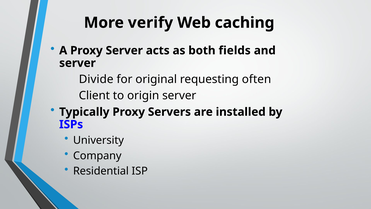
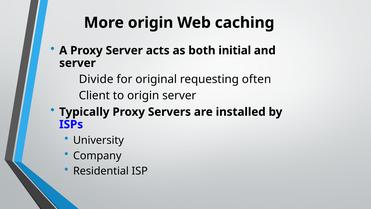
More verify: verify -> origin
fields: fields -> initial
